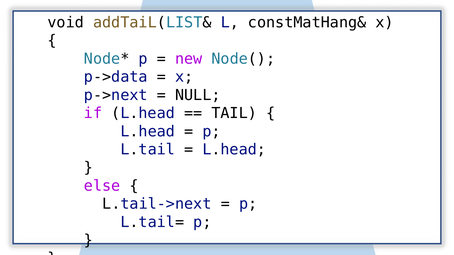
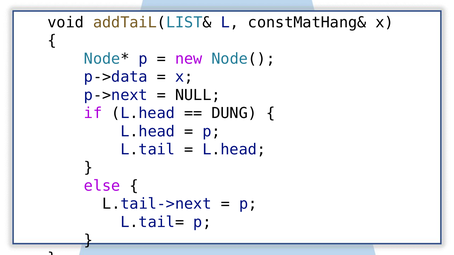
TAIL: TAIL -> DUNG
